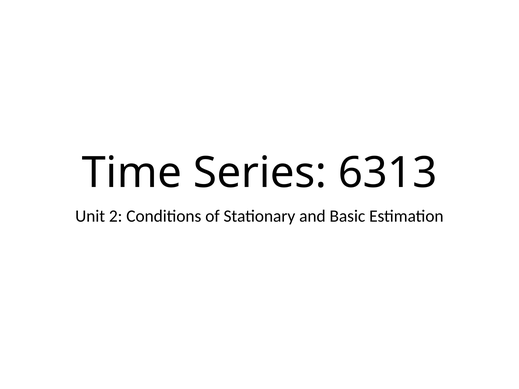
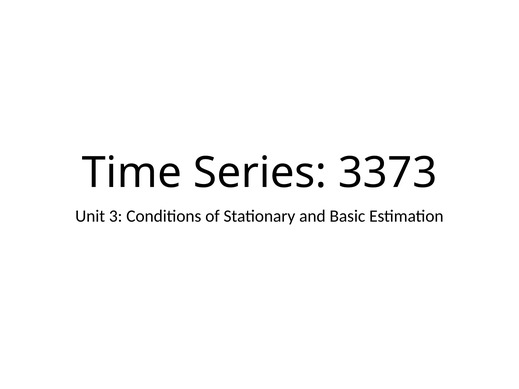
6313: 6313 -> 3373
2: 2 -> 3
